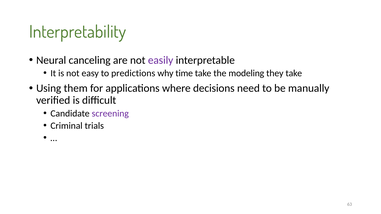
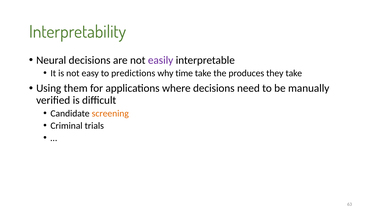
Neural canceling: canceling -> decisions
modeling: modeling -> produces
screening colour: purple -> orange
